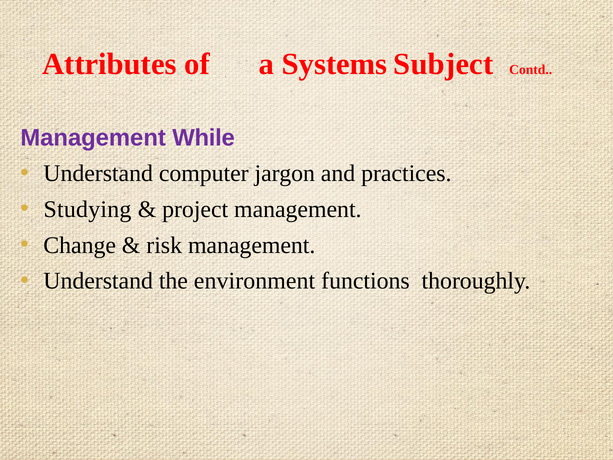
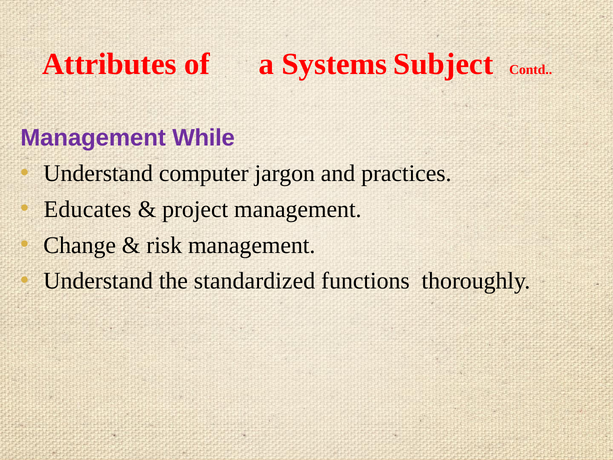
Studying: Studying -> Educates
environment: environment -> standardized
